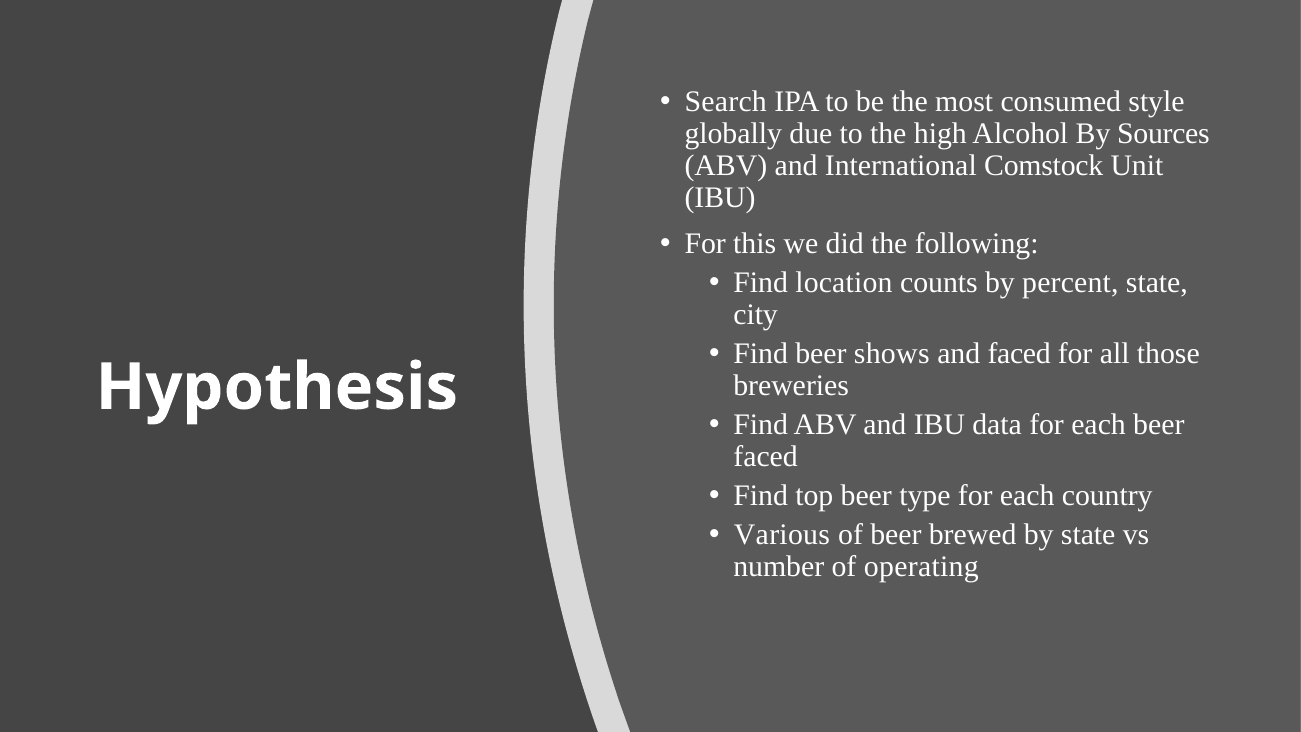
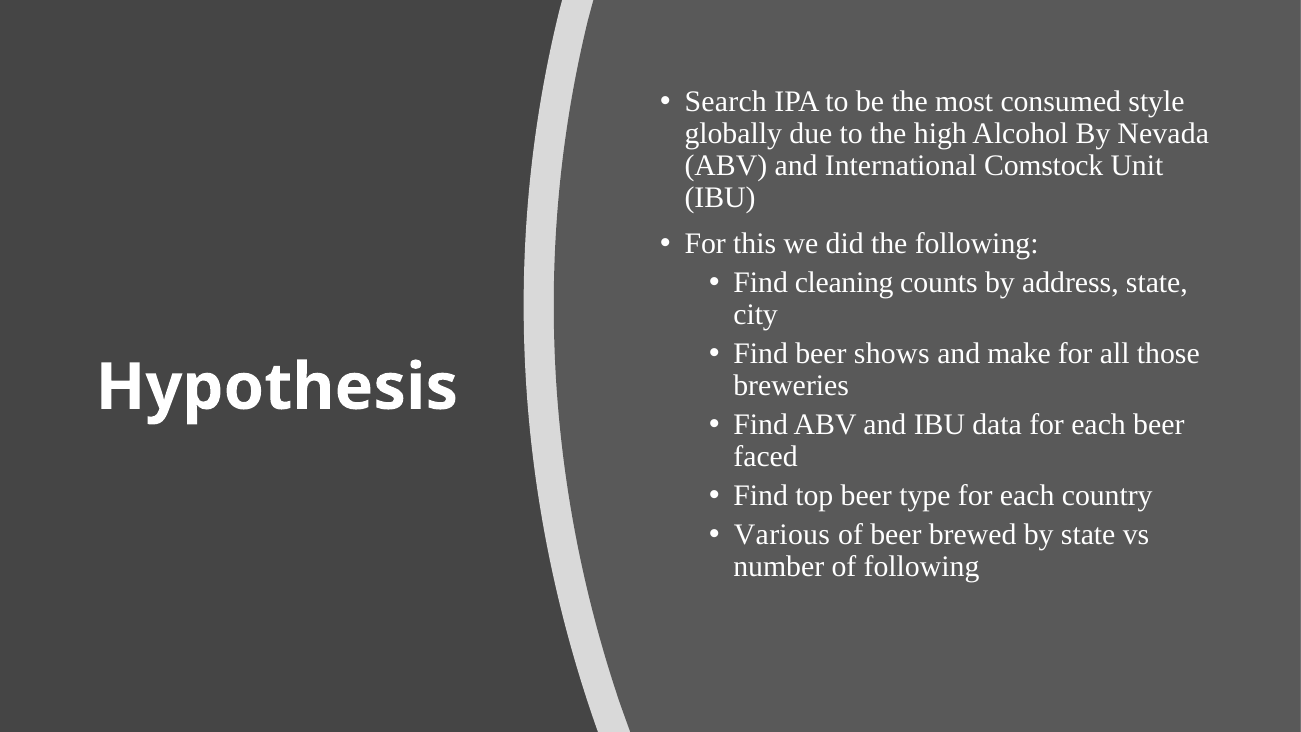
Sources: Sources -> Nevada
location: location -> cleaning
percent: percent -> address
and faced: faced -> make
of operating: operating -> following
